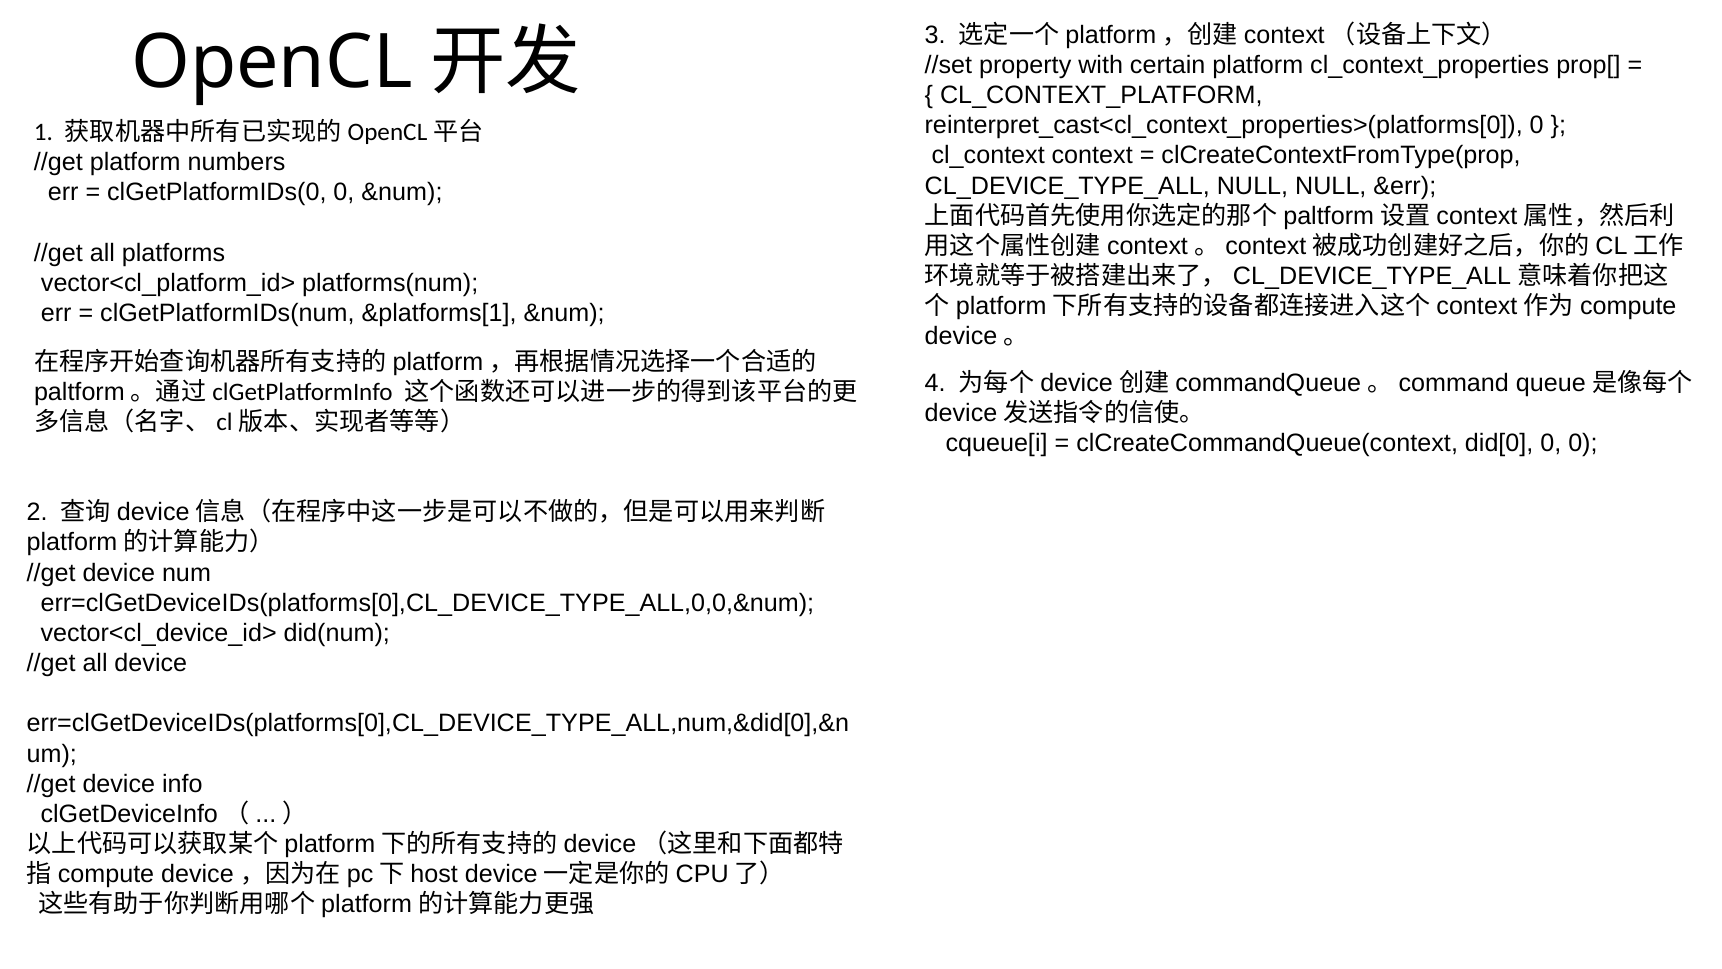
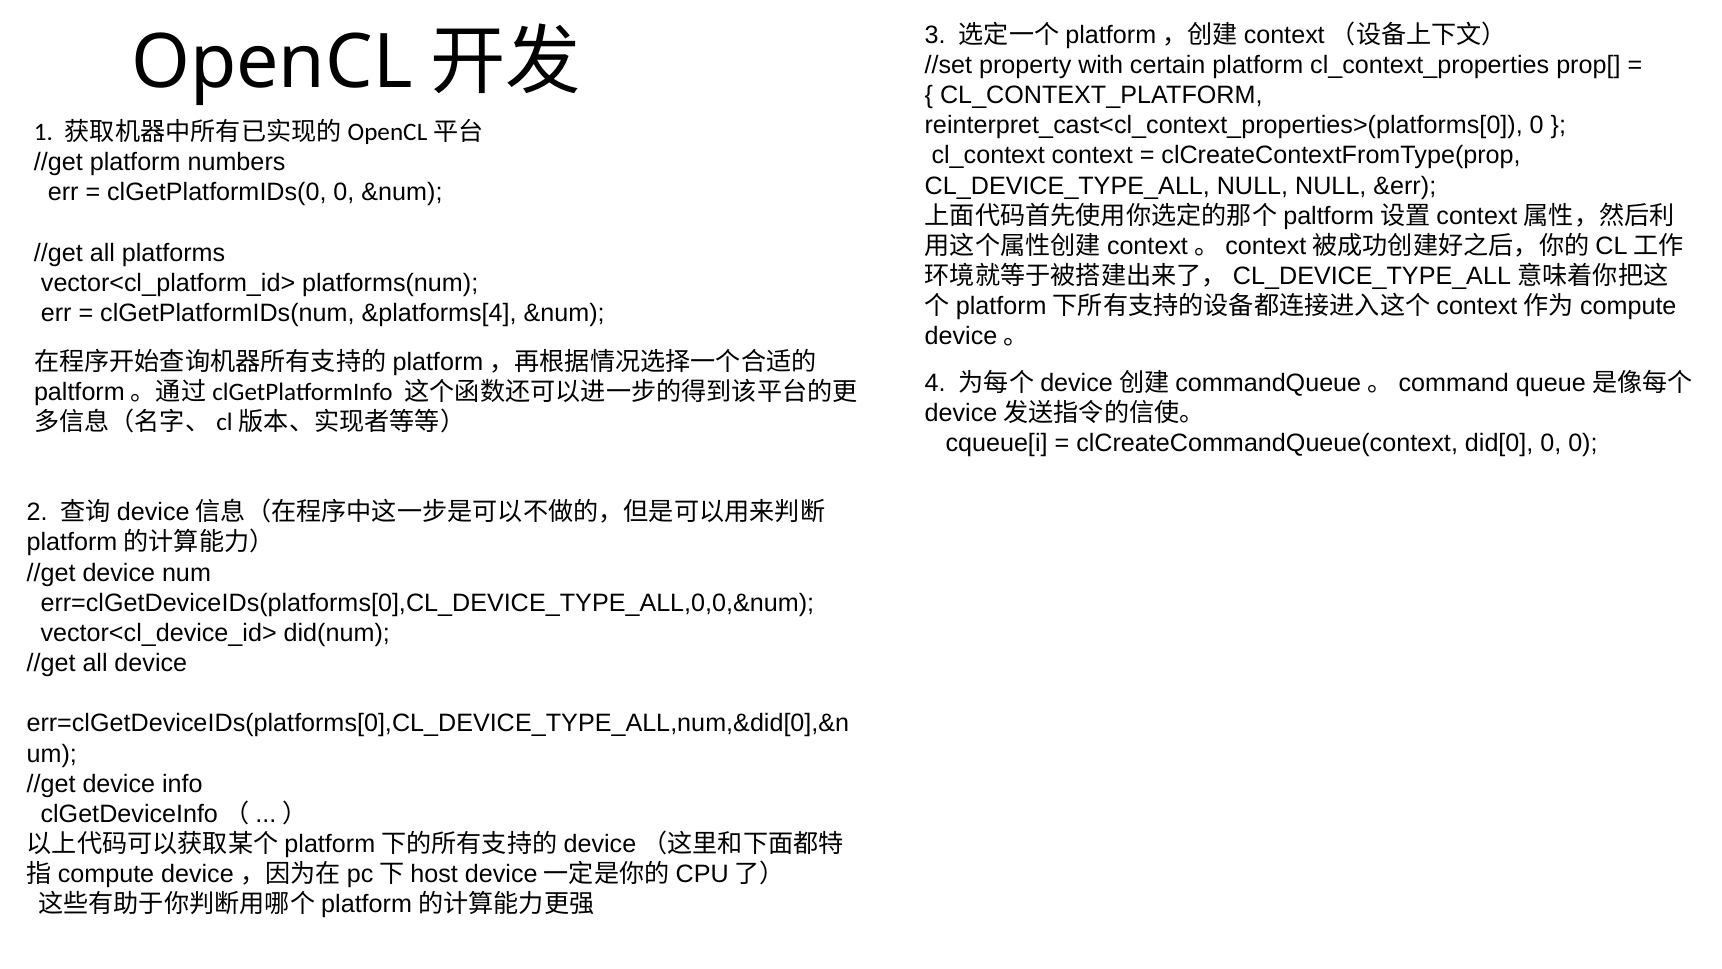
&platforms[1: &platforms[1 -> &platforms[4
